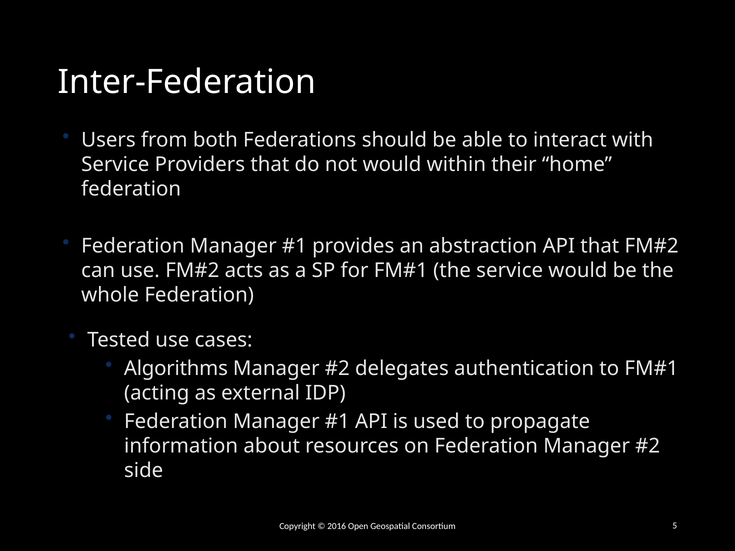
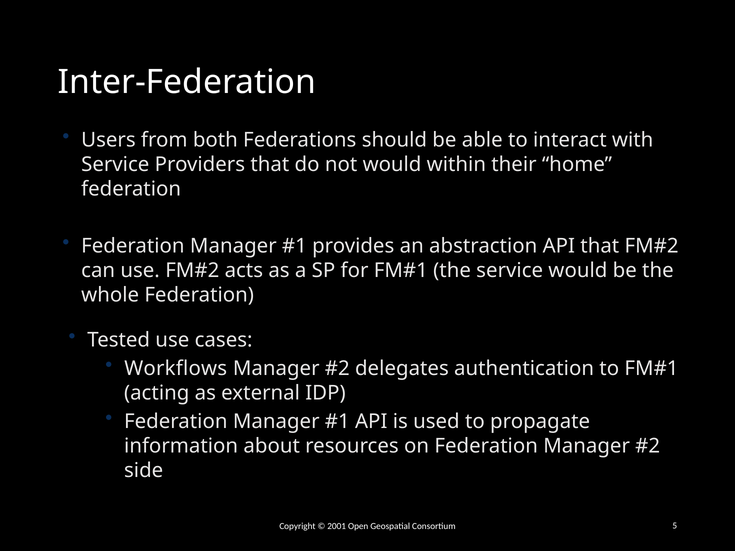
Algorithms: Algorithms -> Workflows
2016: 2016 -> 2001
